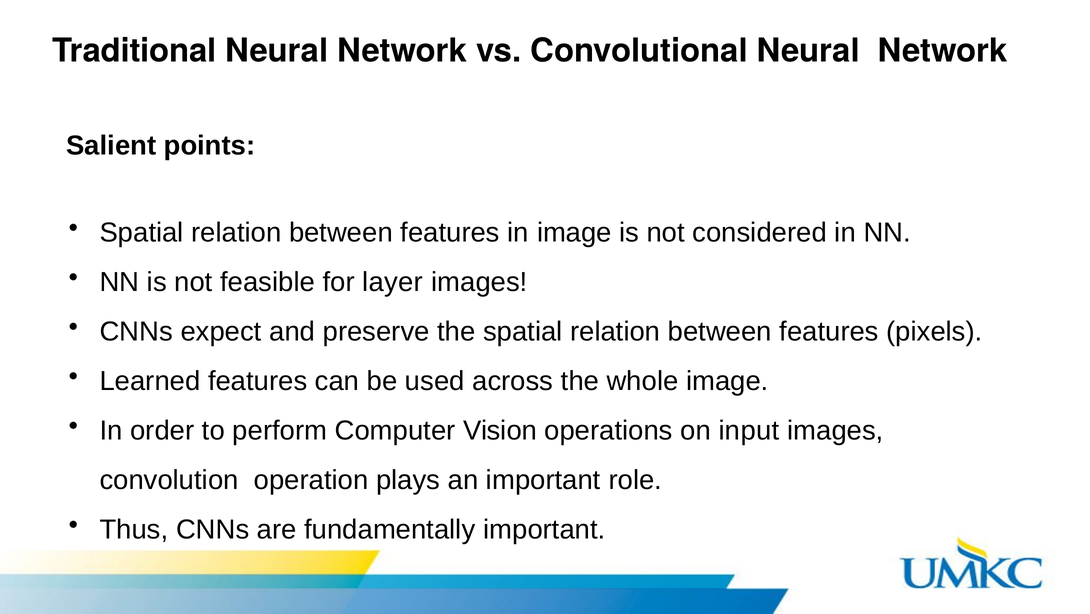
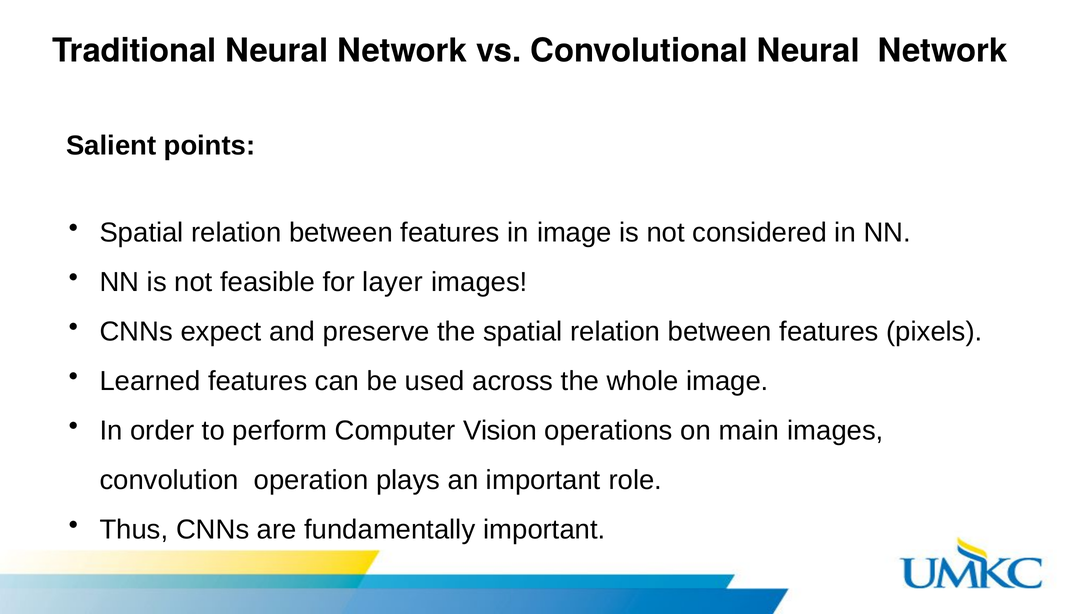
input: input -> main
